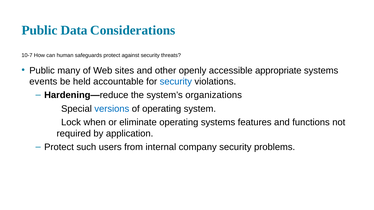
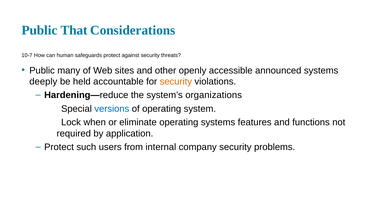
Data: Data -> That
appropriate: appropriate -> announced
events: events -> deeply
security at (176, 82) colour: blue -> orange
